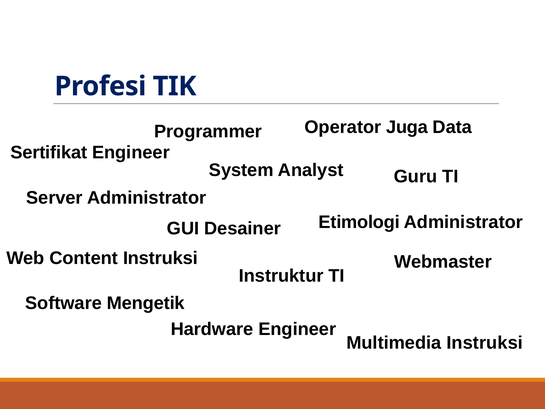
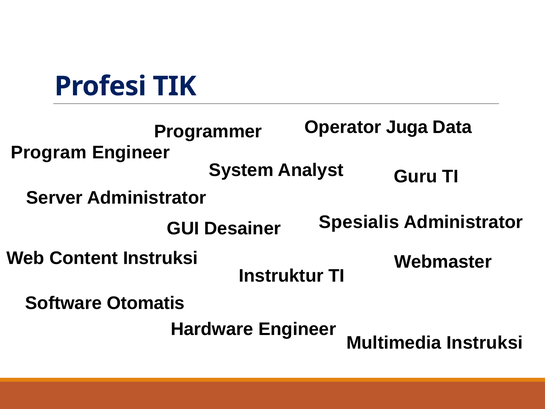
Sertifikat: Sertifikat -> Program
Etimologi: Etimologi -> Spesialis
Mengetik: Mengetik -> Otomatis
